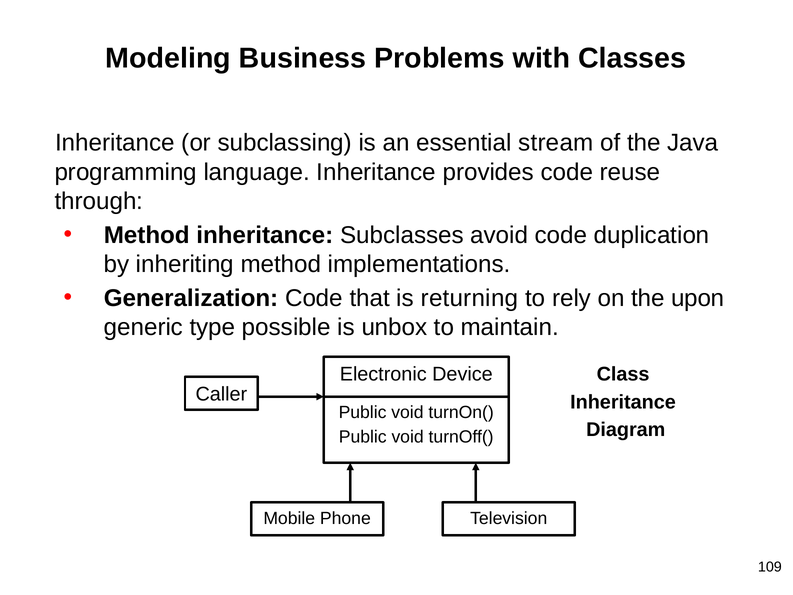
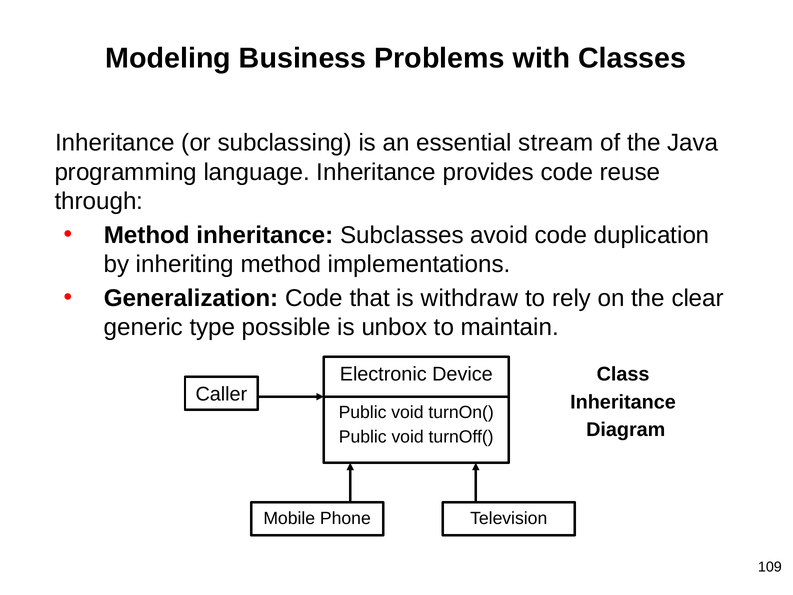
returning: returning -> withdraw
upon: upon -> clear
